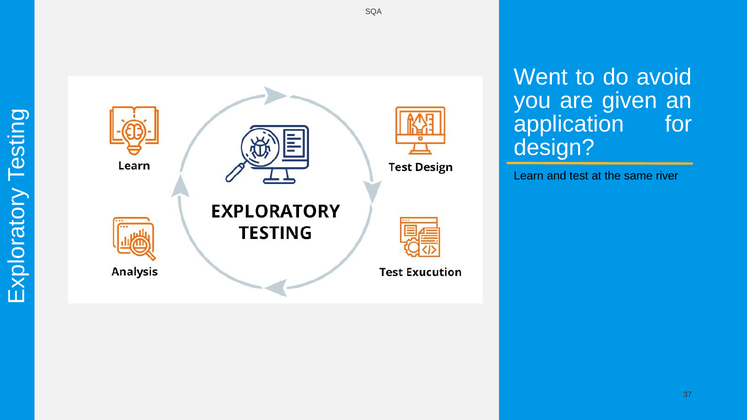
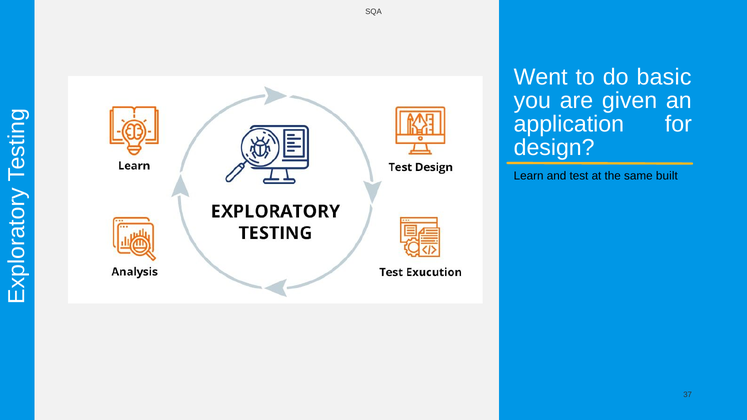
avoid: avoid -> basic
river: river -> built
